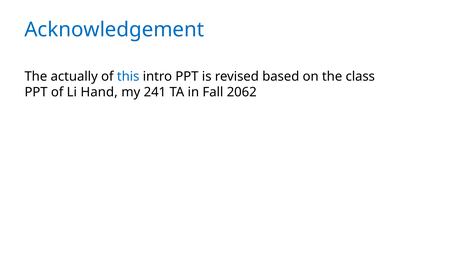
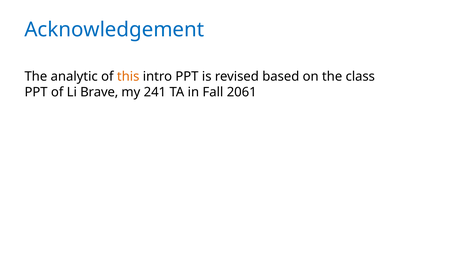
actually: actually -> analytic
this colour: blue -> orange
Hand: Hand -> Brave
2062: 2062 -> 2061
